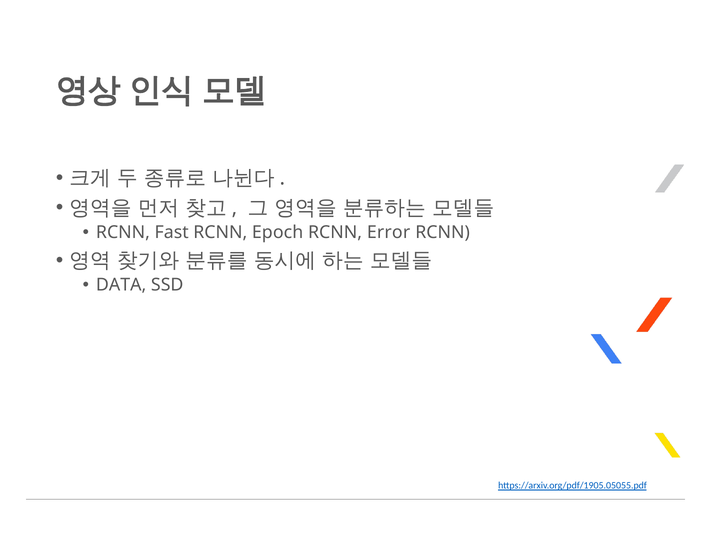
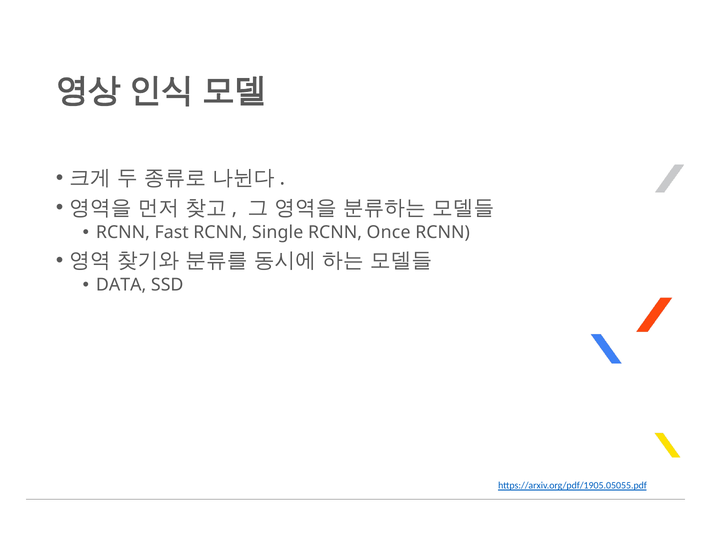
Epoch: Epoch -> Single
Error: Error -> Once
